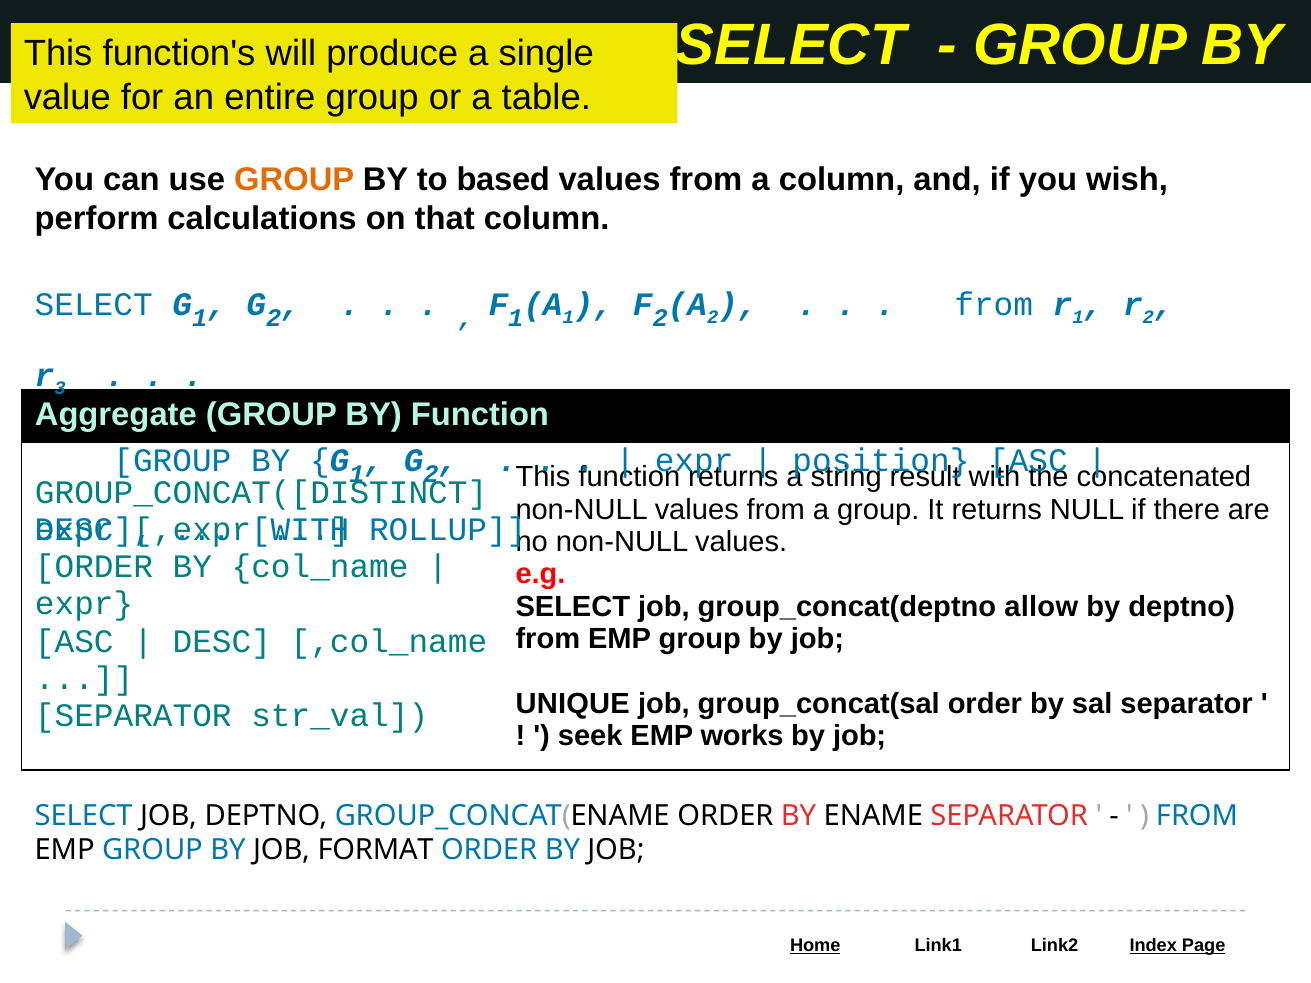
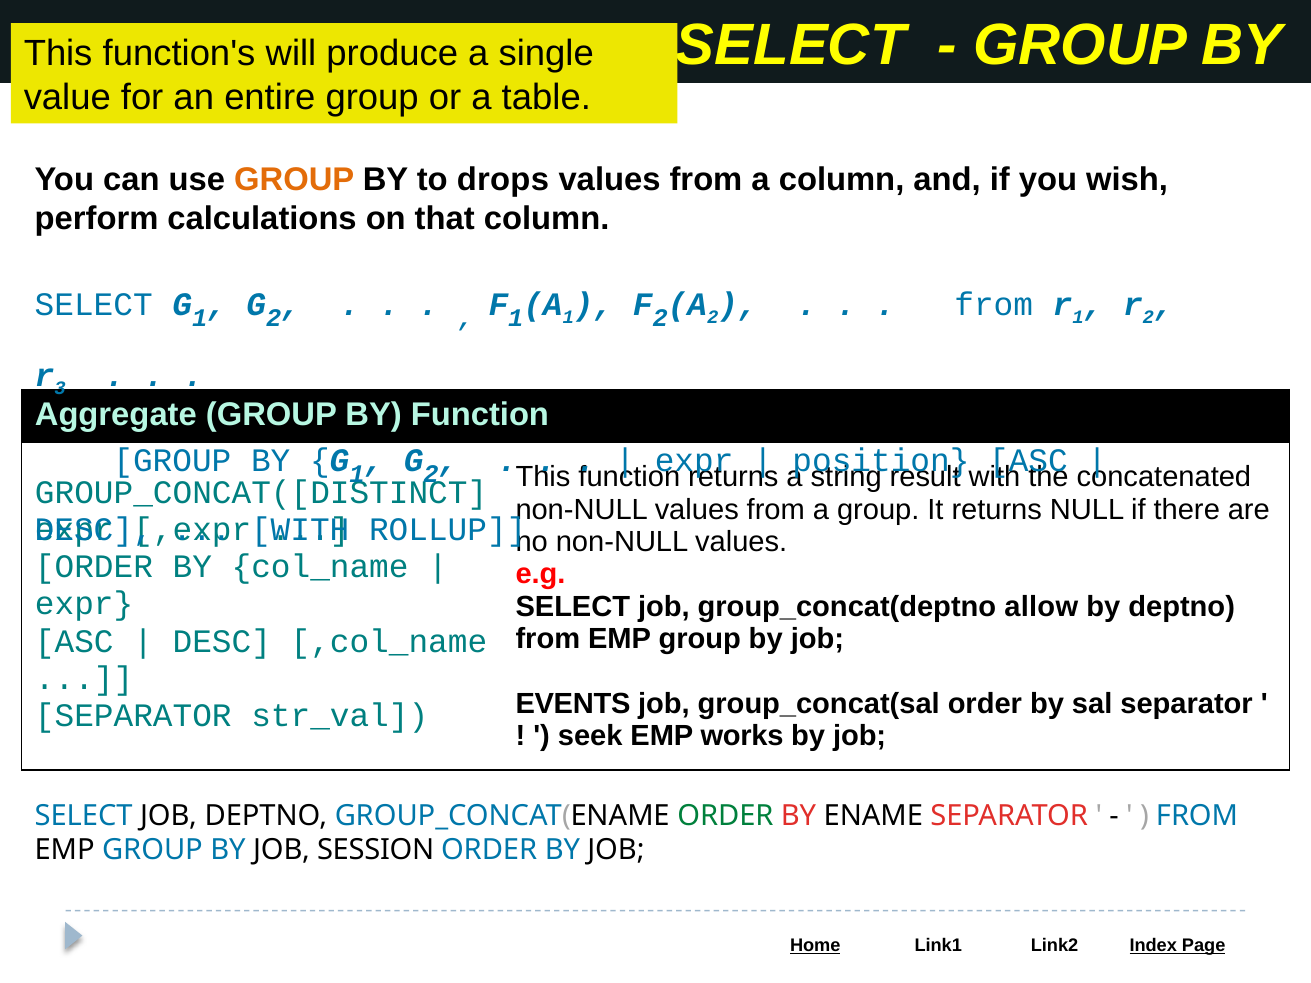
based: based -> drops
UNIQUE: UNIQUE -> EVENTS
ORDER at (725, 816) colour: black -> green
FORMAT: FORMAT -> SESSION
